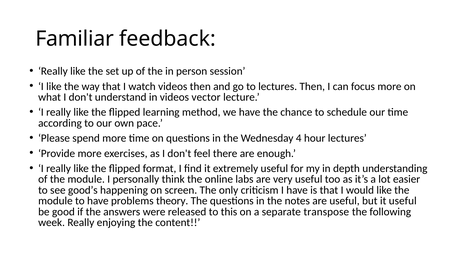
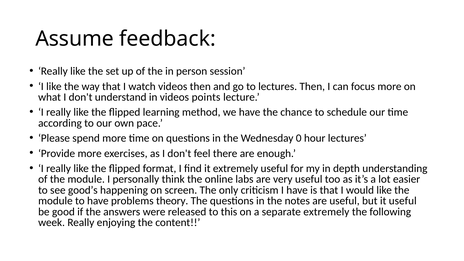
Familiar: Familiar -> Assume
vector: vector -> points
4: 4 -> 0
separate transpose: transpose -> extremely
